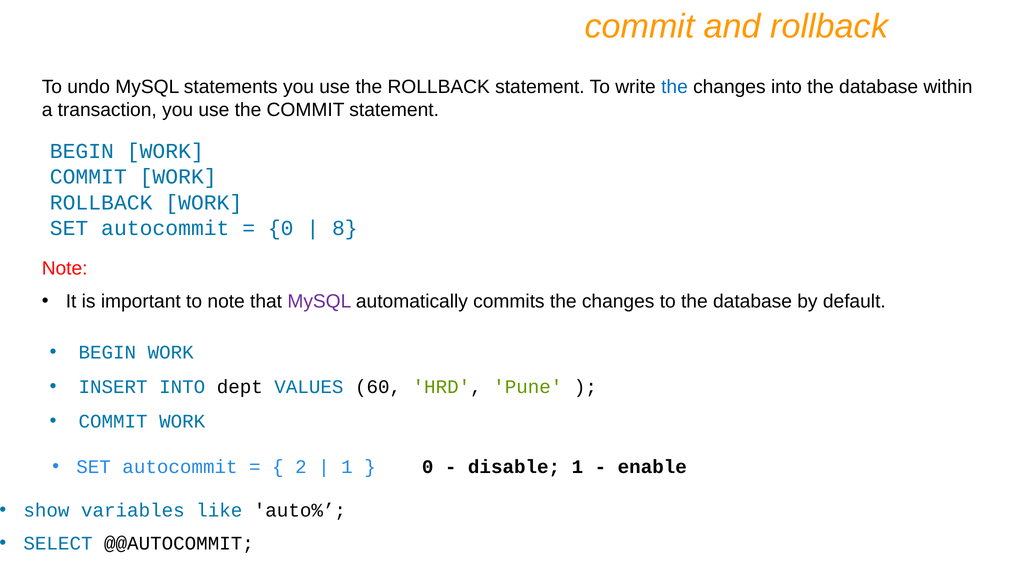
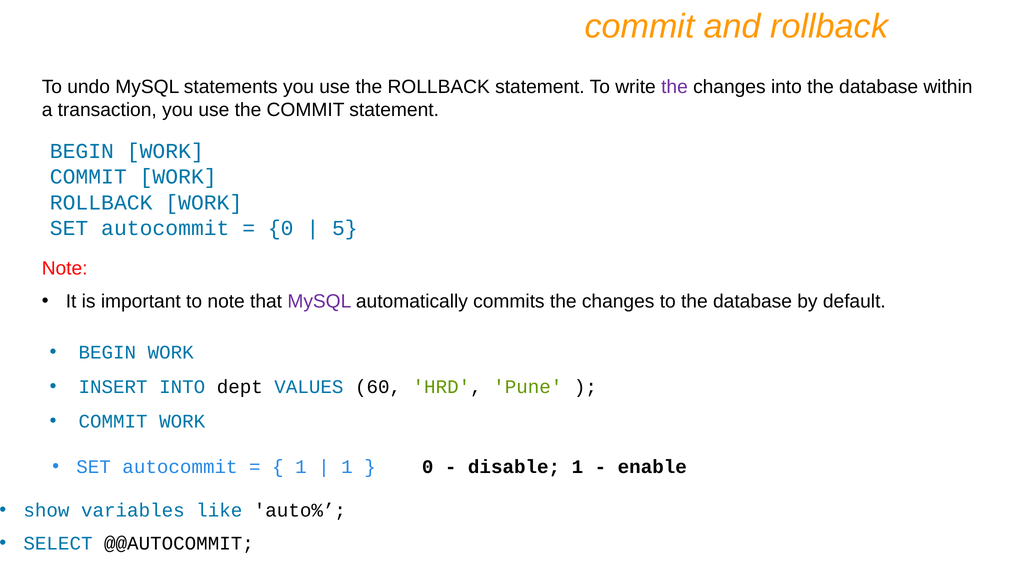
the at (674, 87) colour: blue -> purple
8: 8 -> 5
2 at (301, 467): 2 -> 1
